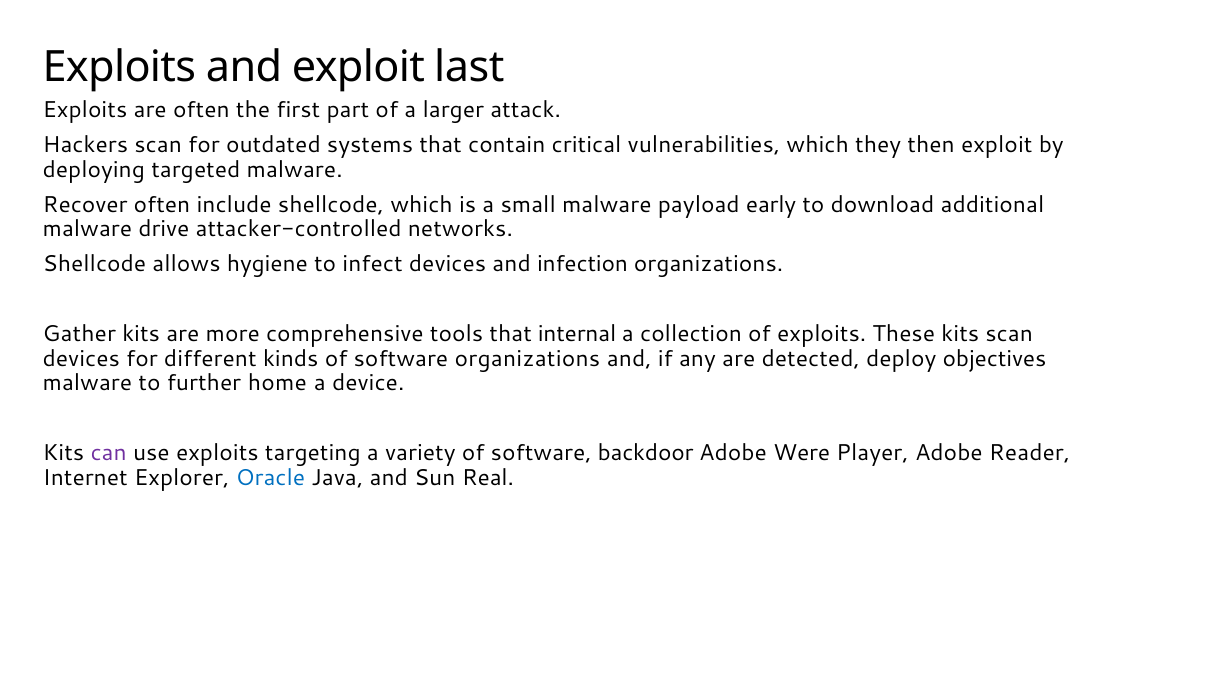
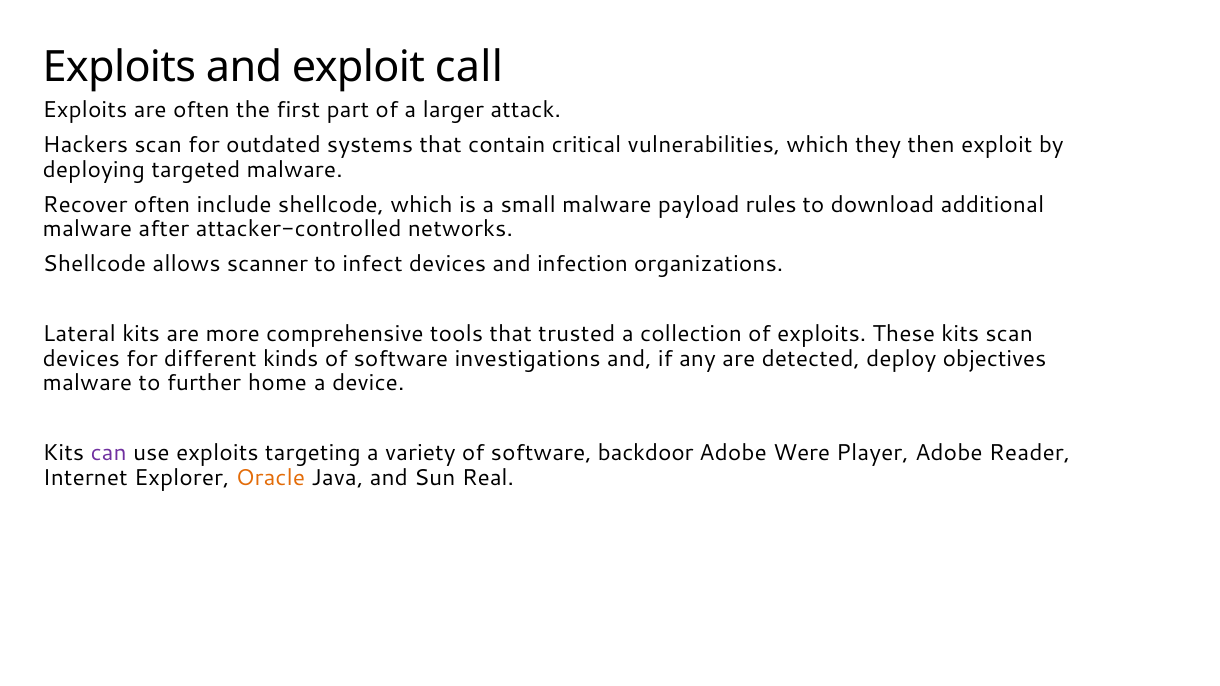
last: last -> call
early: early -> rules
drive: drive -> after
hygiene: hygiene -> scanner
Gather: Gather -> Lateral
internal: internal -> trusted
software organizations: organizations -> investigations
Oracle colour: blue -> orange
